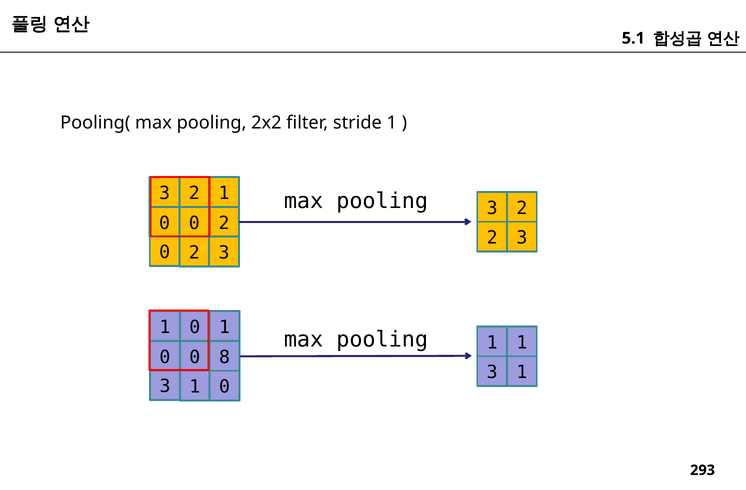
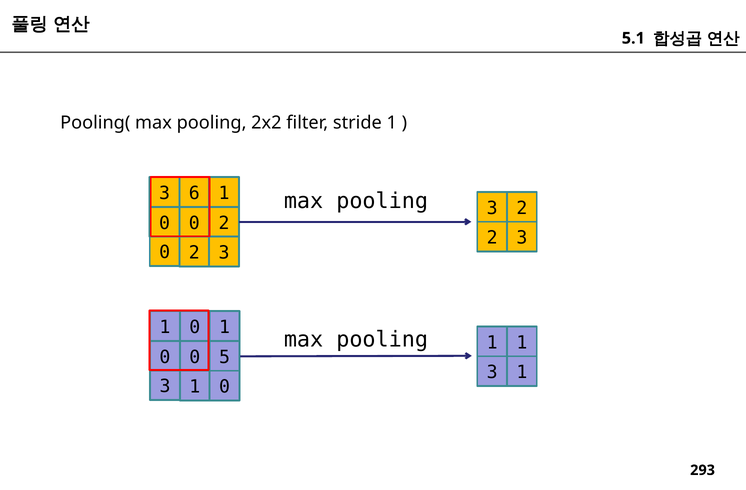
2 at (194, 193): 2 -> 6
8: 8 -> 5
